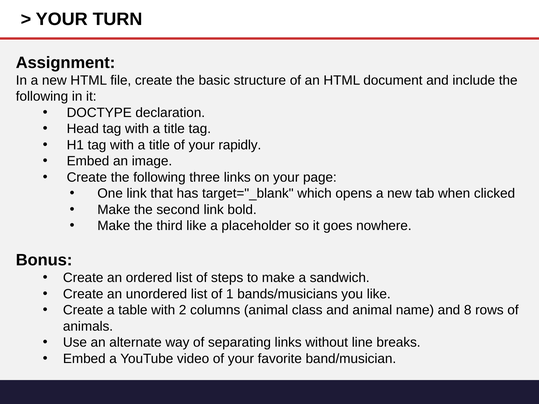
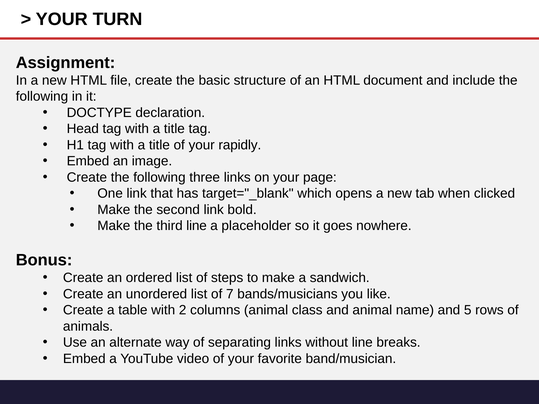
third like: like -> line
1: 1 -> 7
8: 8 -> 5
